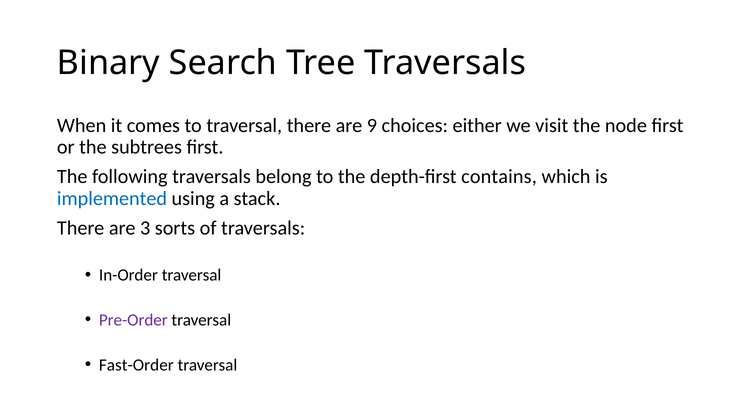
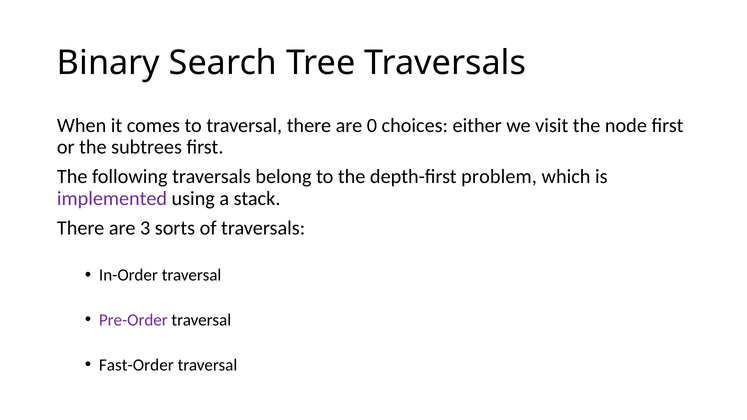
9: 9 -> 0
contains: contains -> problem
implemented colour: blue -> purple
